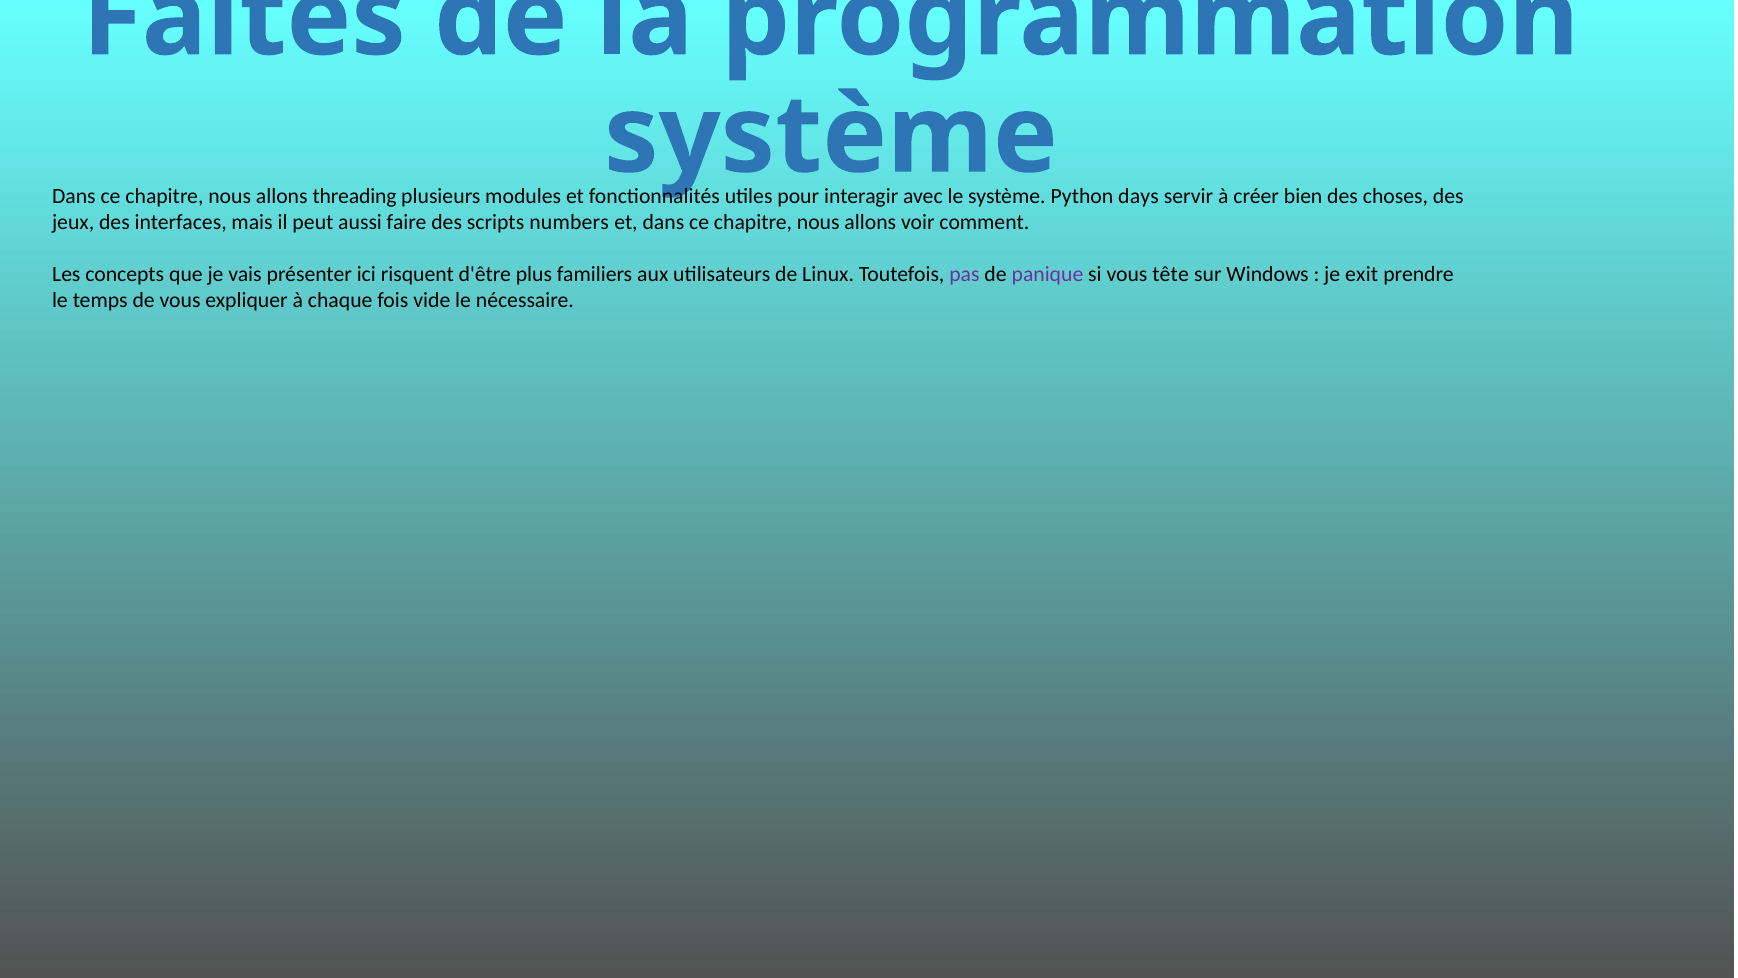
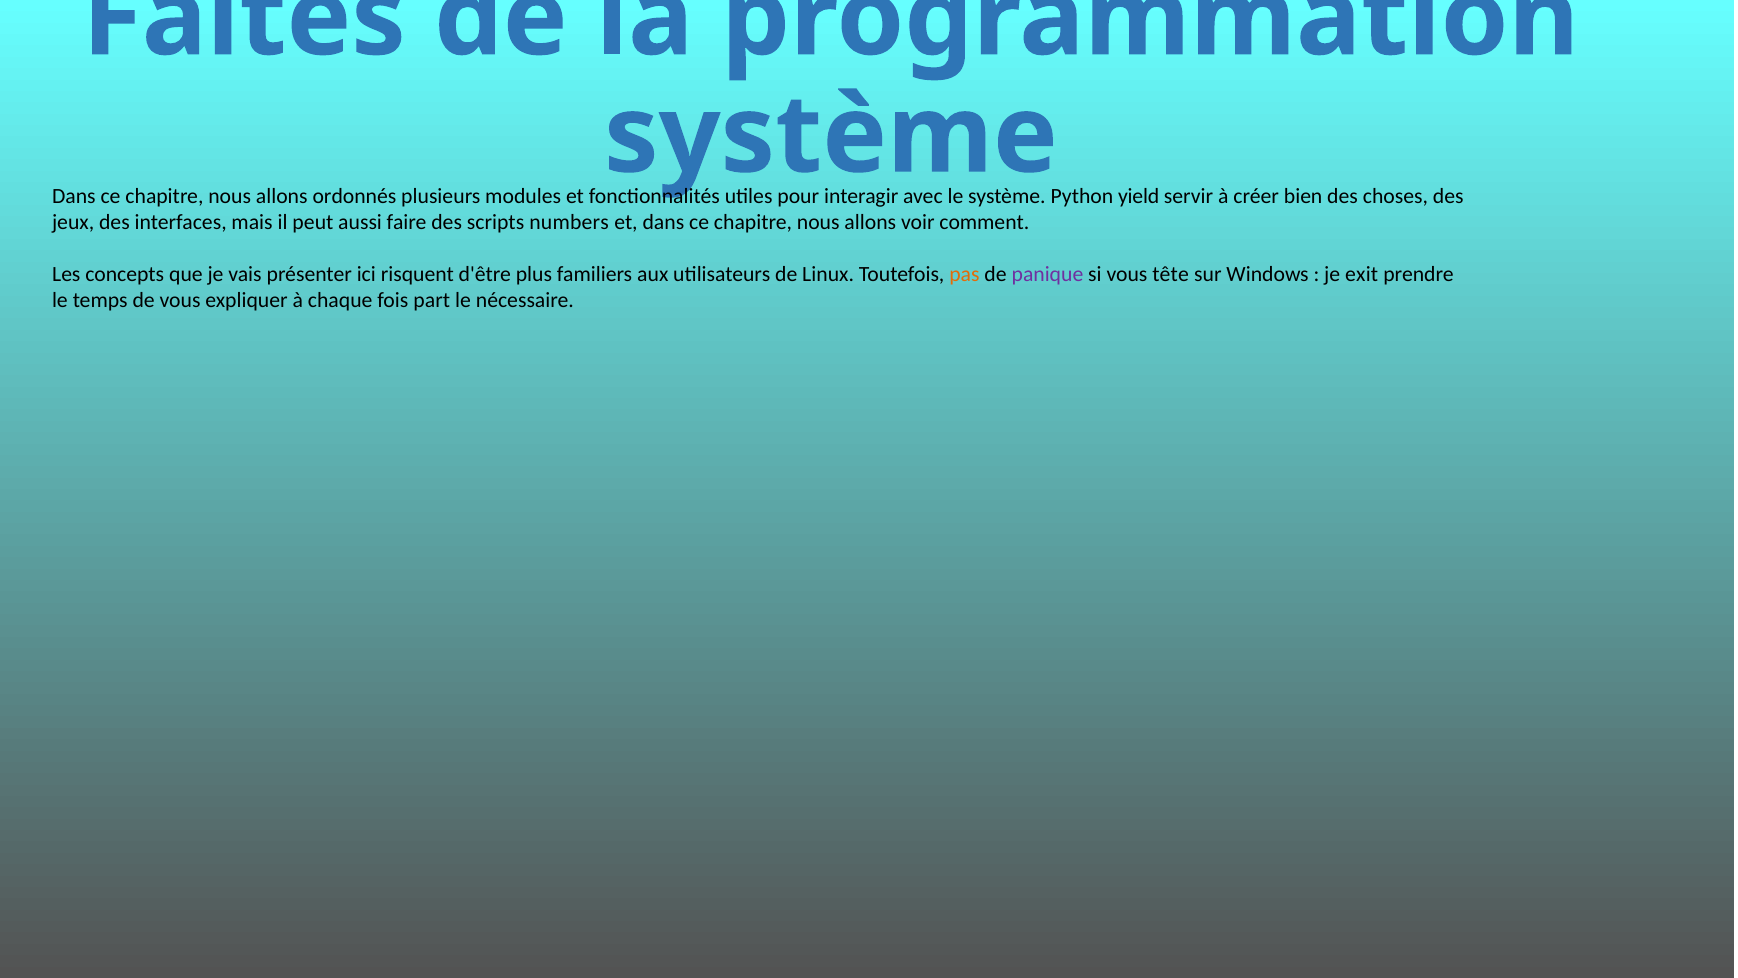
threading: threading -> ordonnés
days: days -> yield
pas colour: purple -> orange
vide: vide -> part
